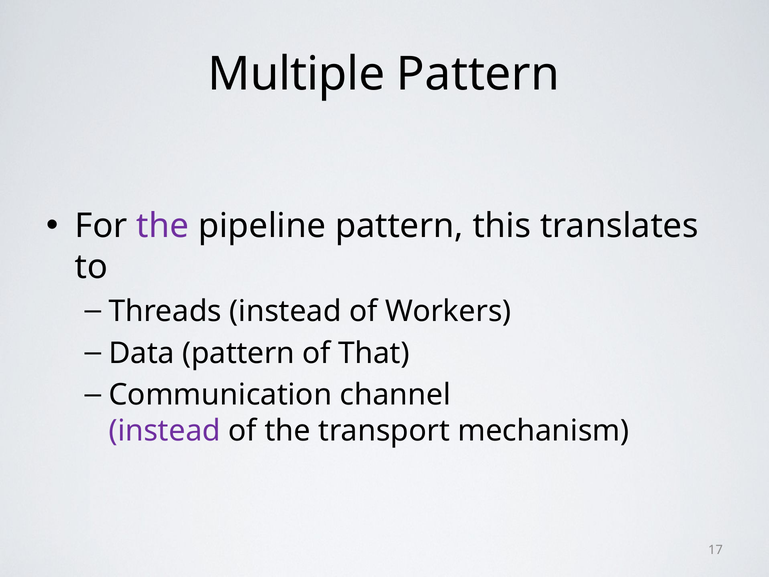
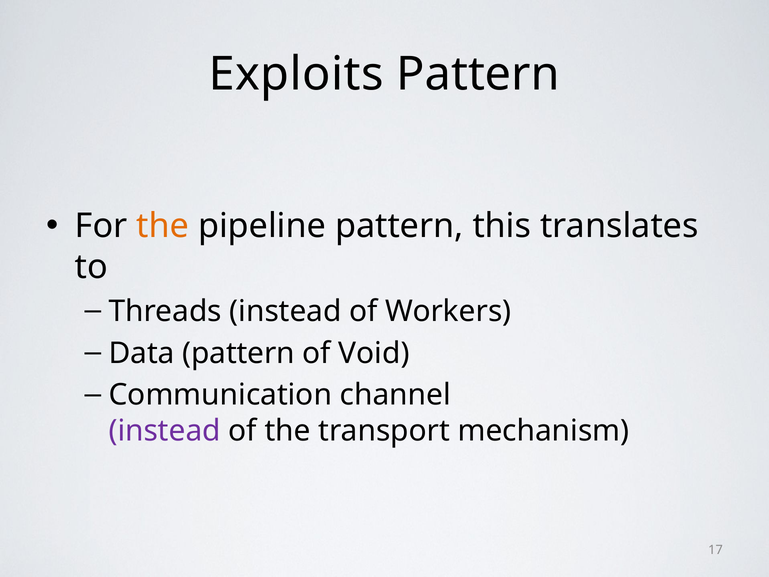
Multiple: Multiple -> Exploits
the at (163, 226) colour: purple -> orange
That: That -> Void
